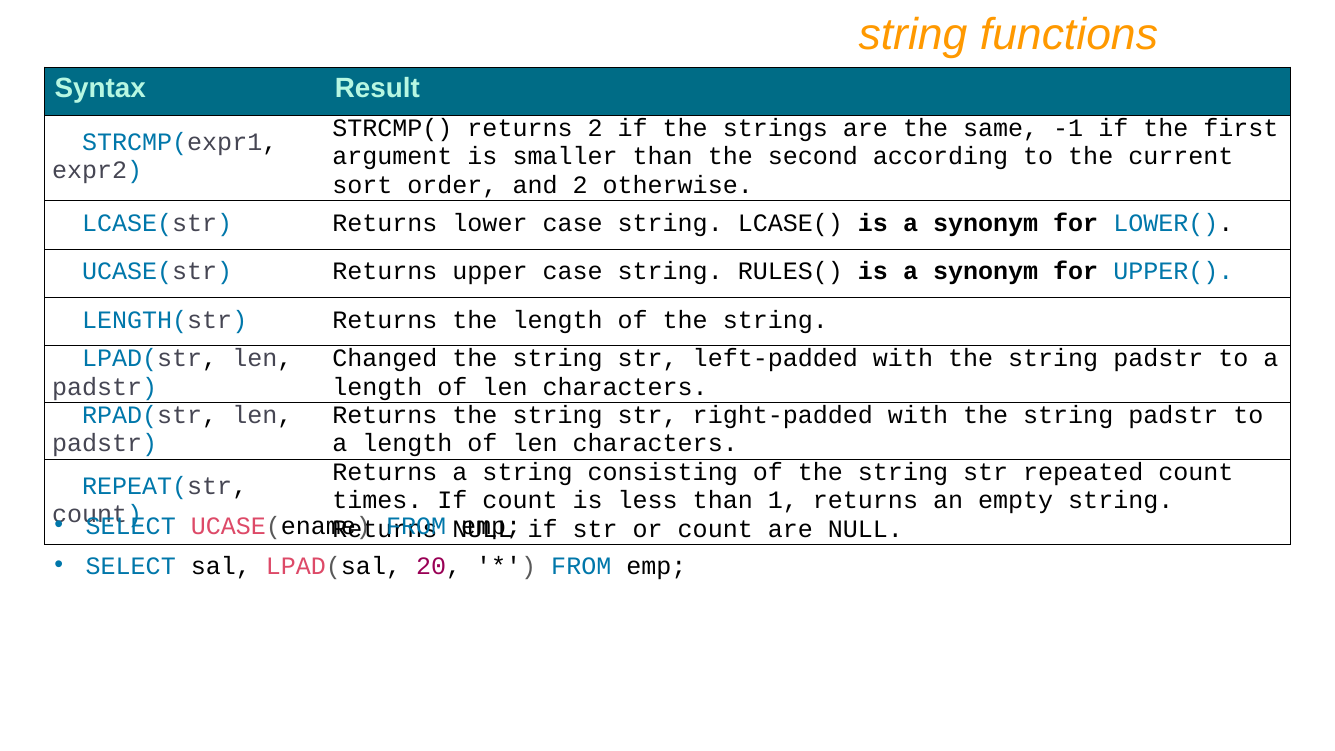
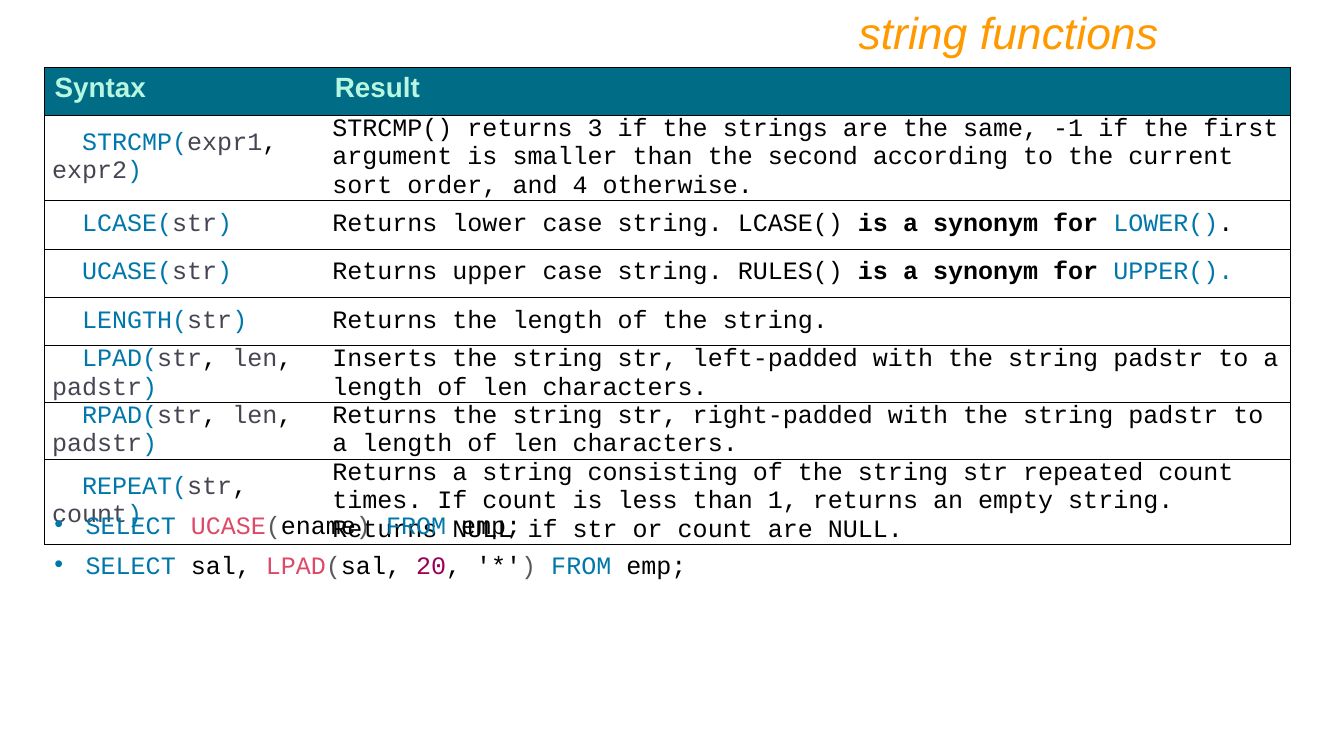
returns 2: 2 -> 3
and 2: 2 -> 4
Changed: Changed -> Inserts
